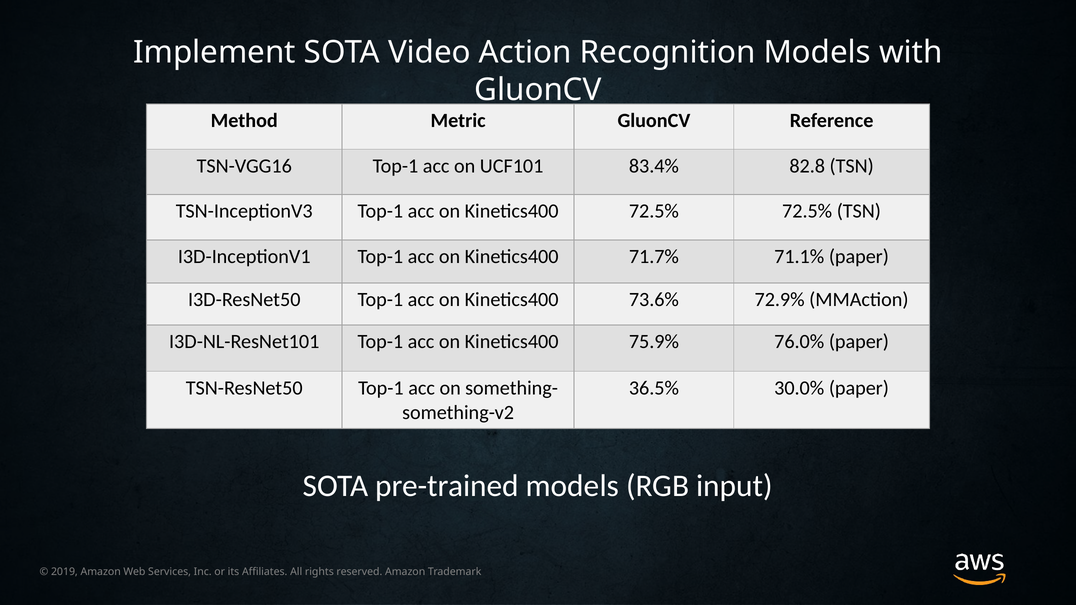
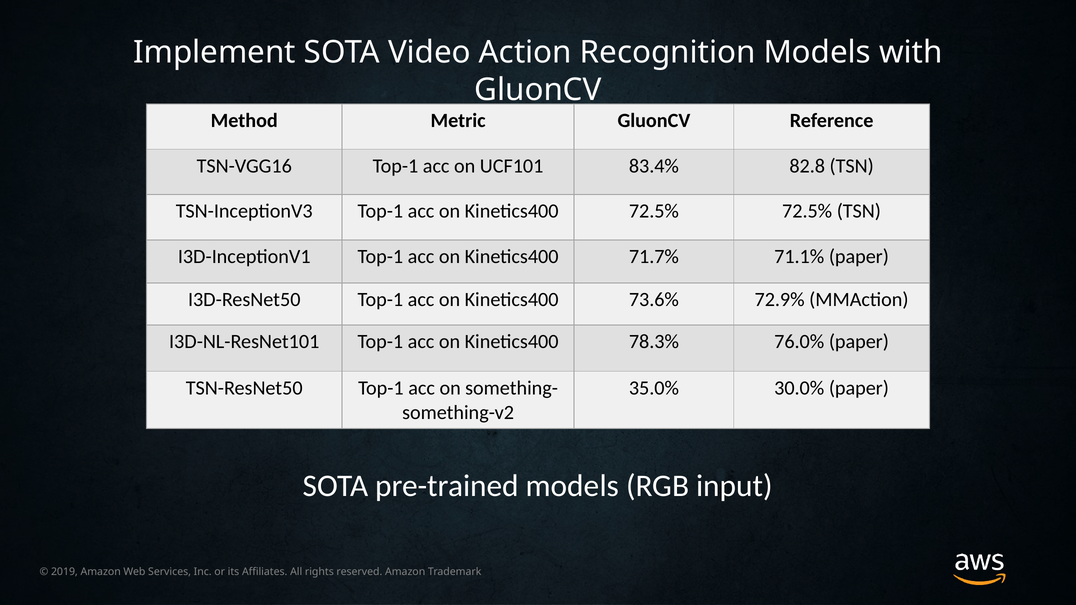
75.9%: 75.9% -> 78.3%
36.5%: 36.5% -> 35.0%
